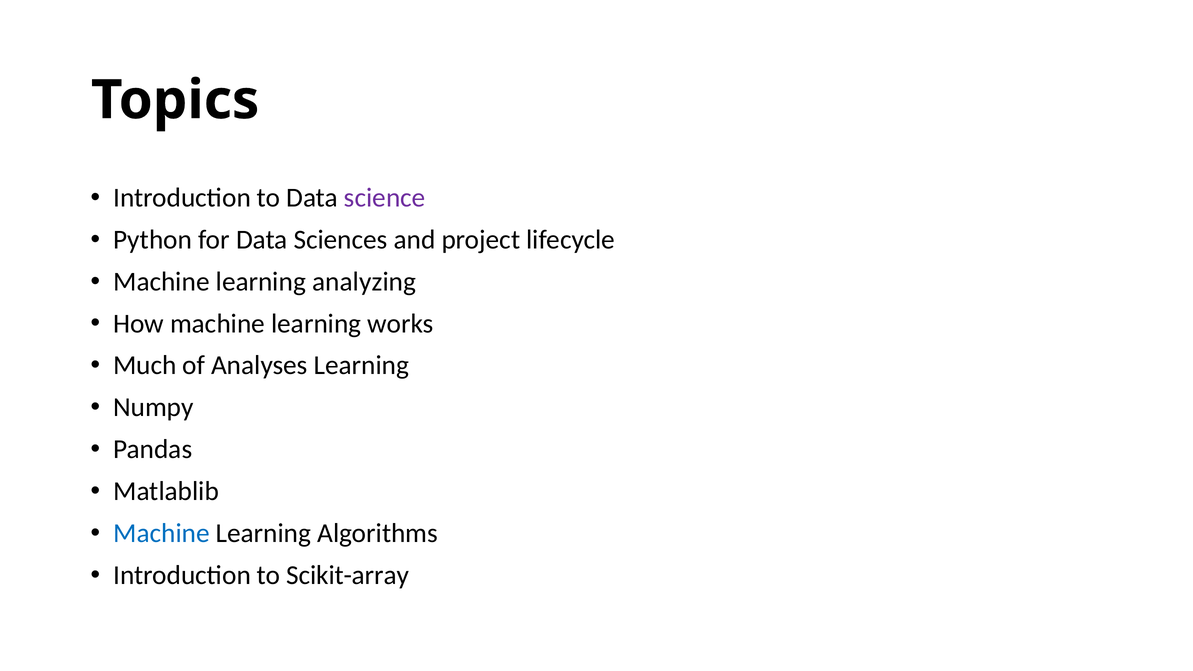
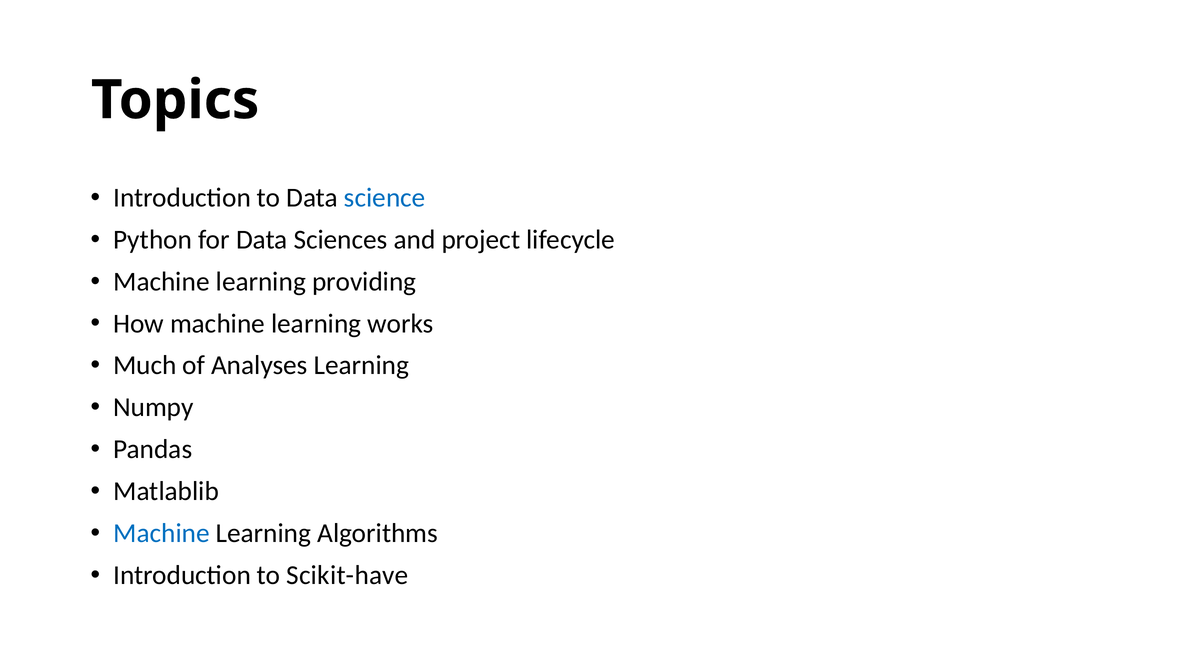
science colour: purple -> blue
analyzing: analyzing -> providing
Scikit-array: Scikit-array -> Scikit-have
